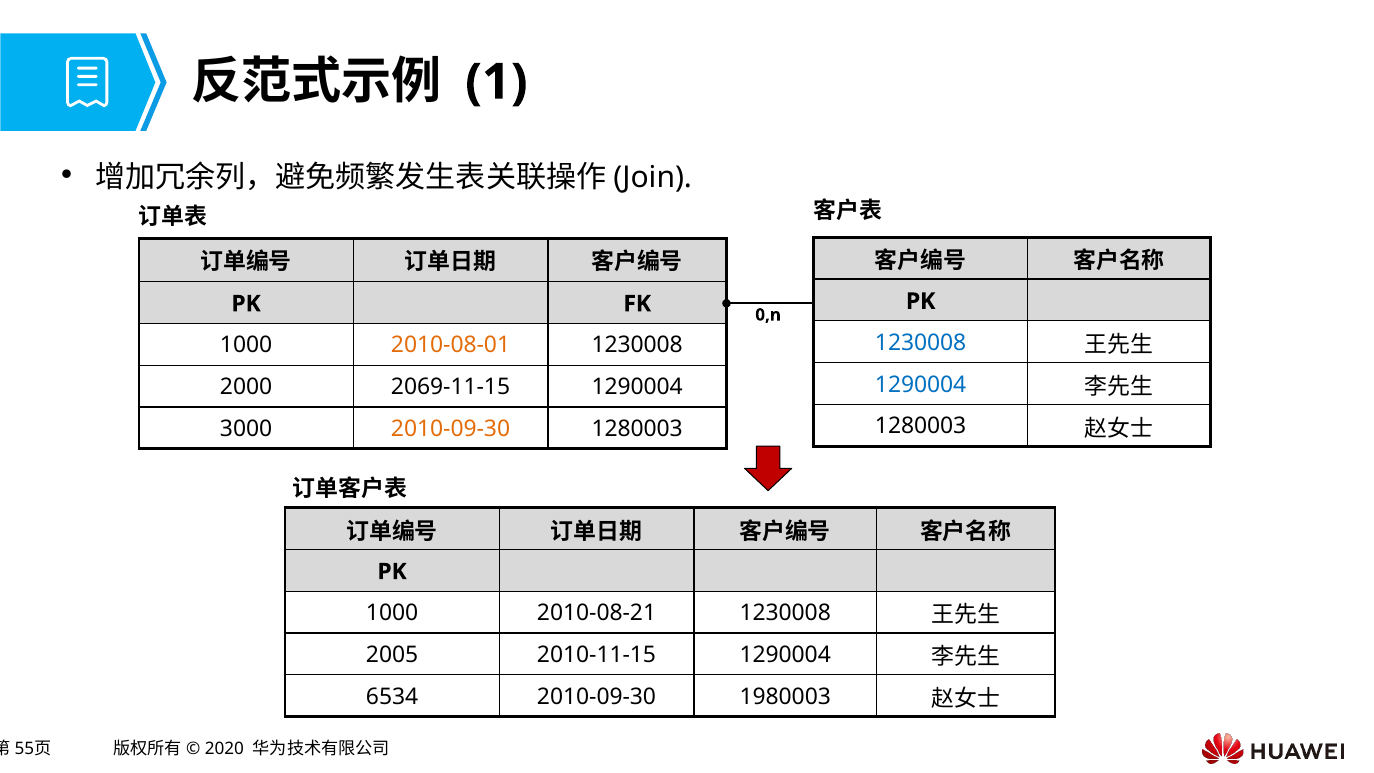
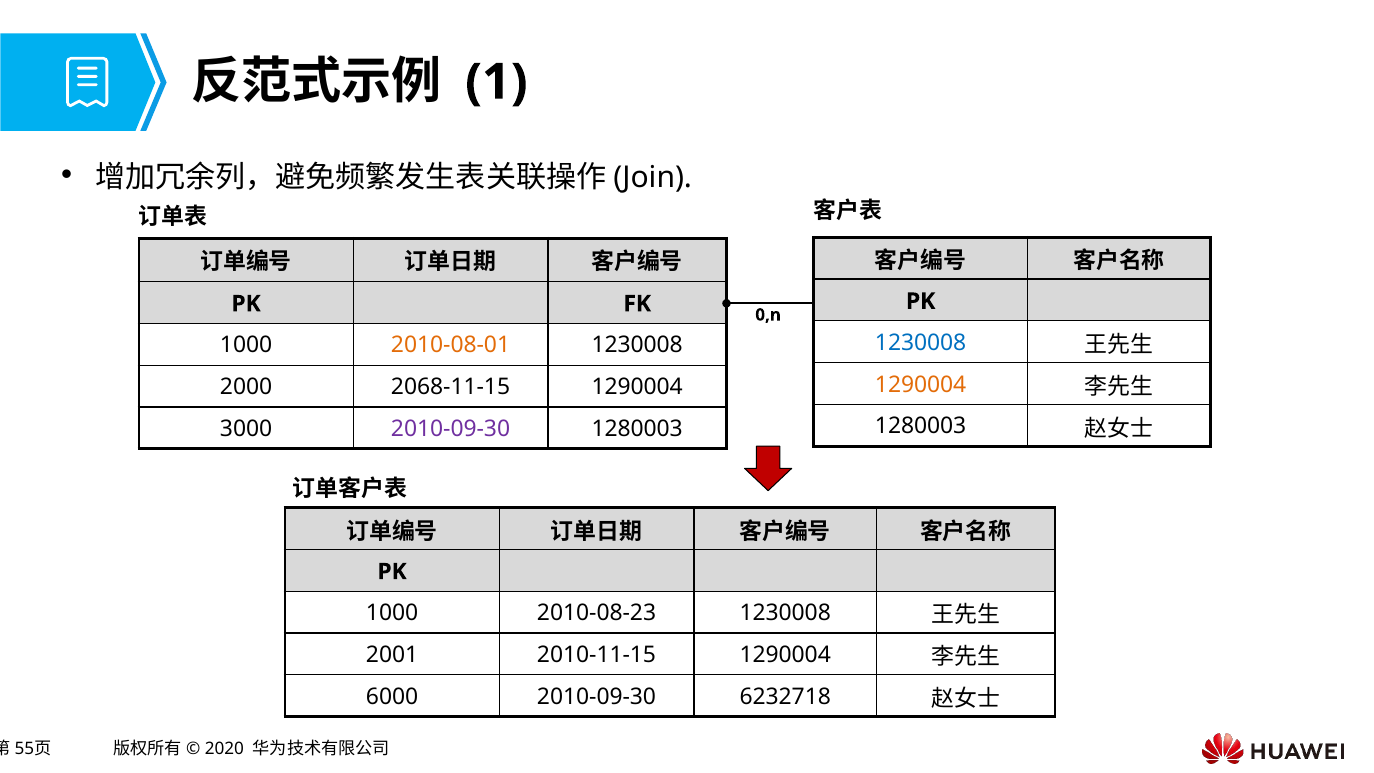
1290004 at (921, 385) colour: blue -> orange
2069-11-15: 2069-11-15 -> 2068-11-15
2010-09-30 at (451, 429) colour: orange -> purple
2010-08-21: 2010-08-21 -> 2010-08-23
2005: 2005 -> 2001
6534: 6534 -> 6000
1980003: 1980003 -> 6232718
